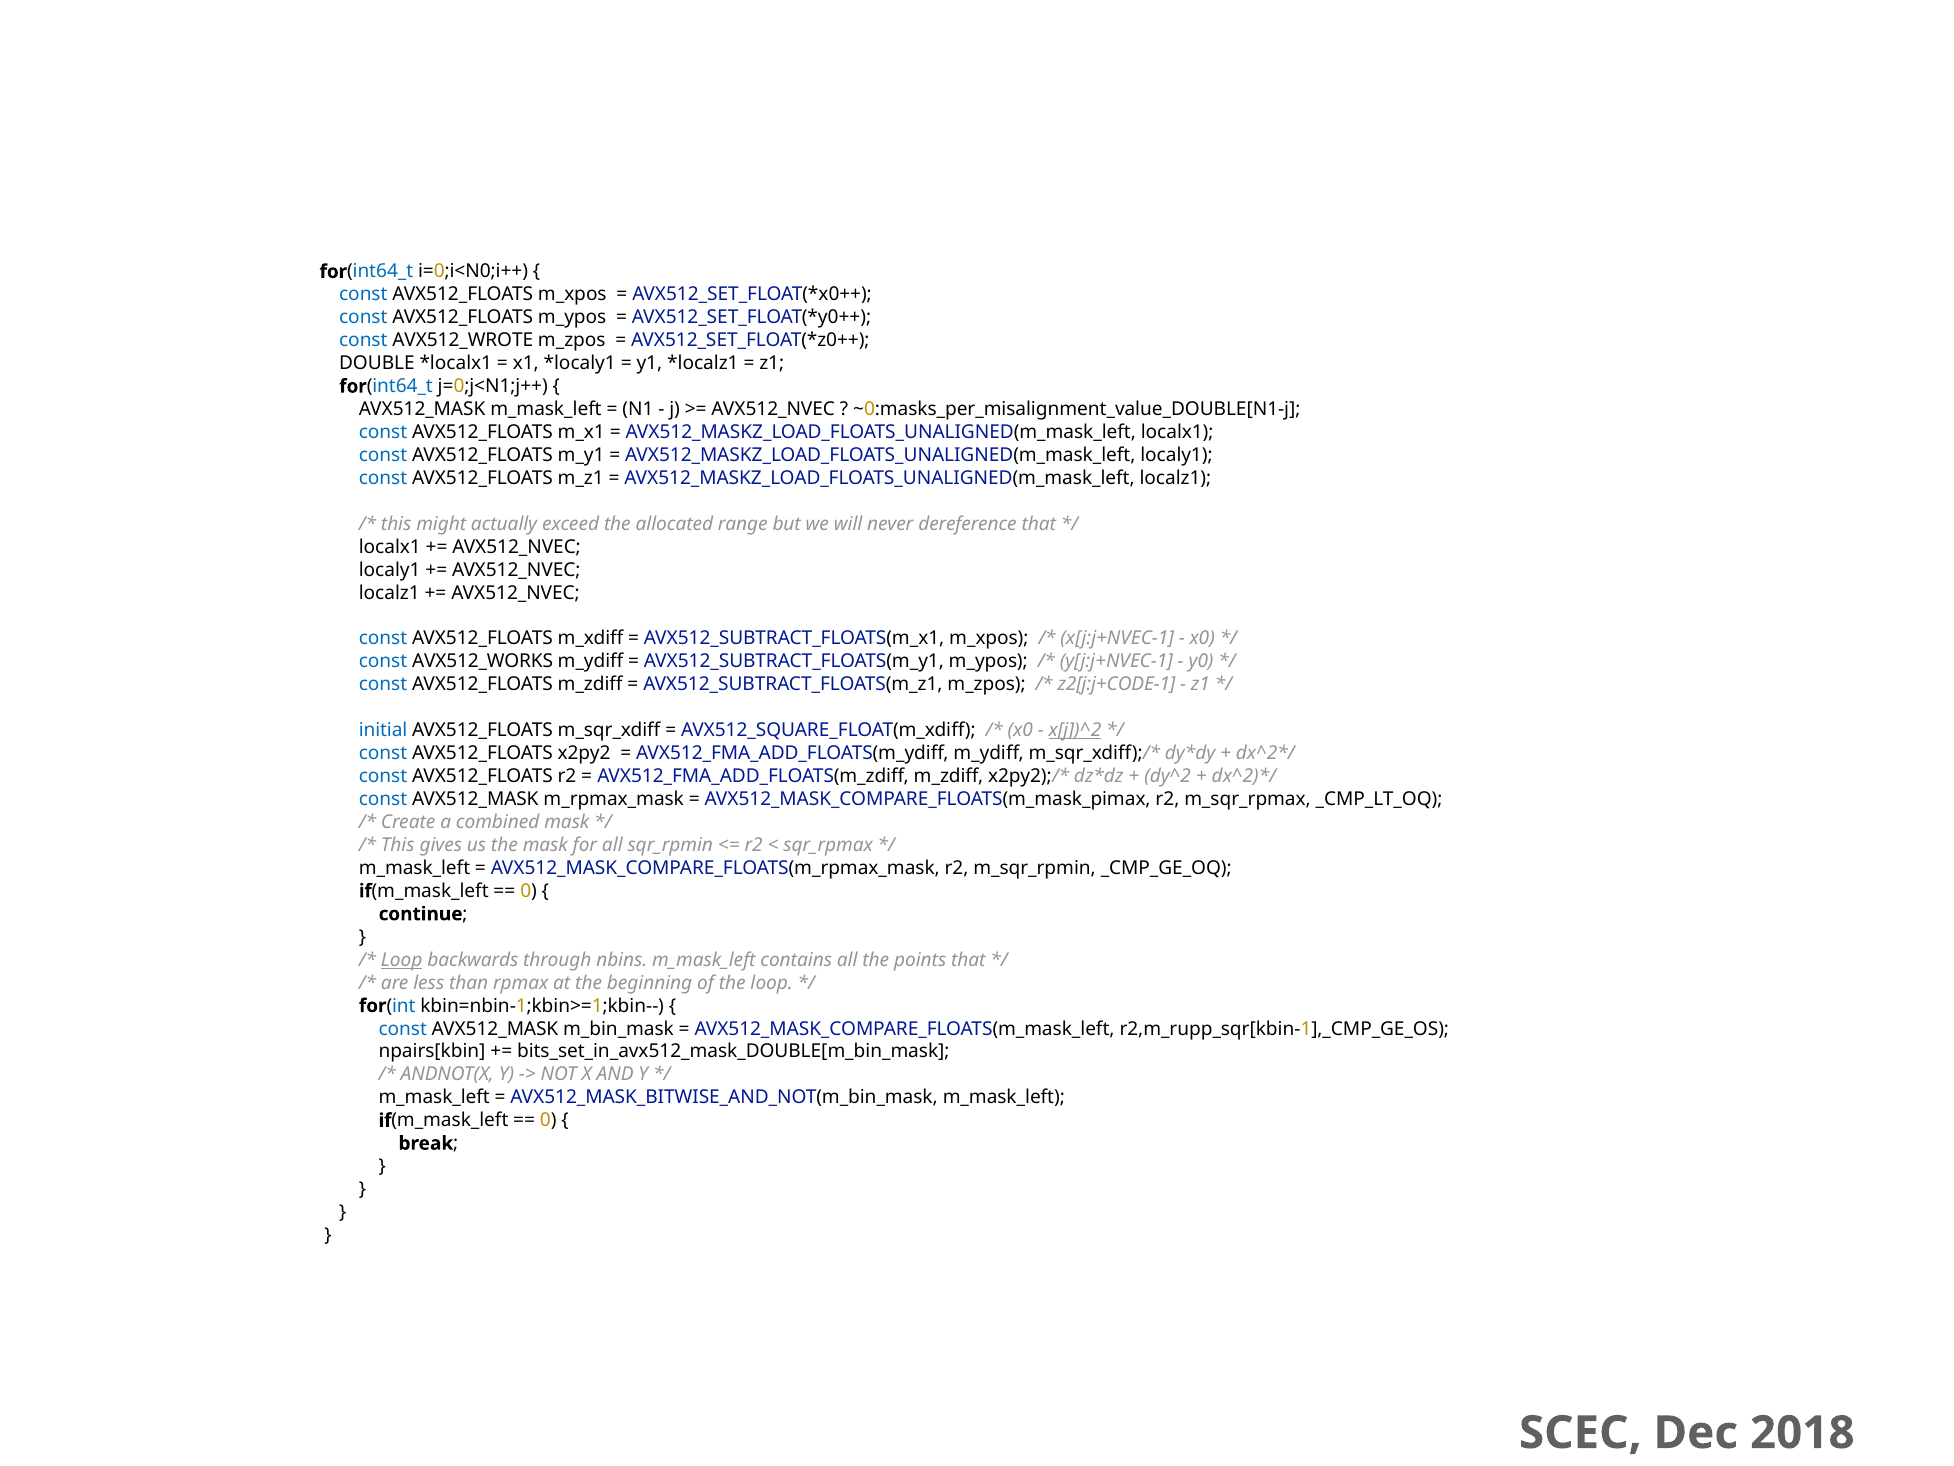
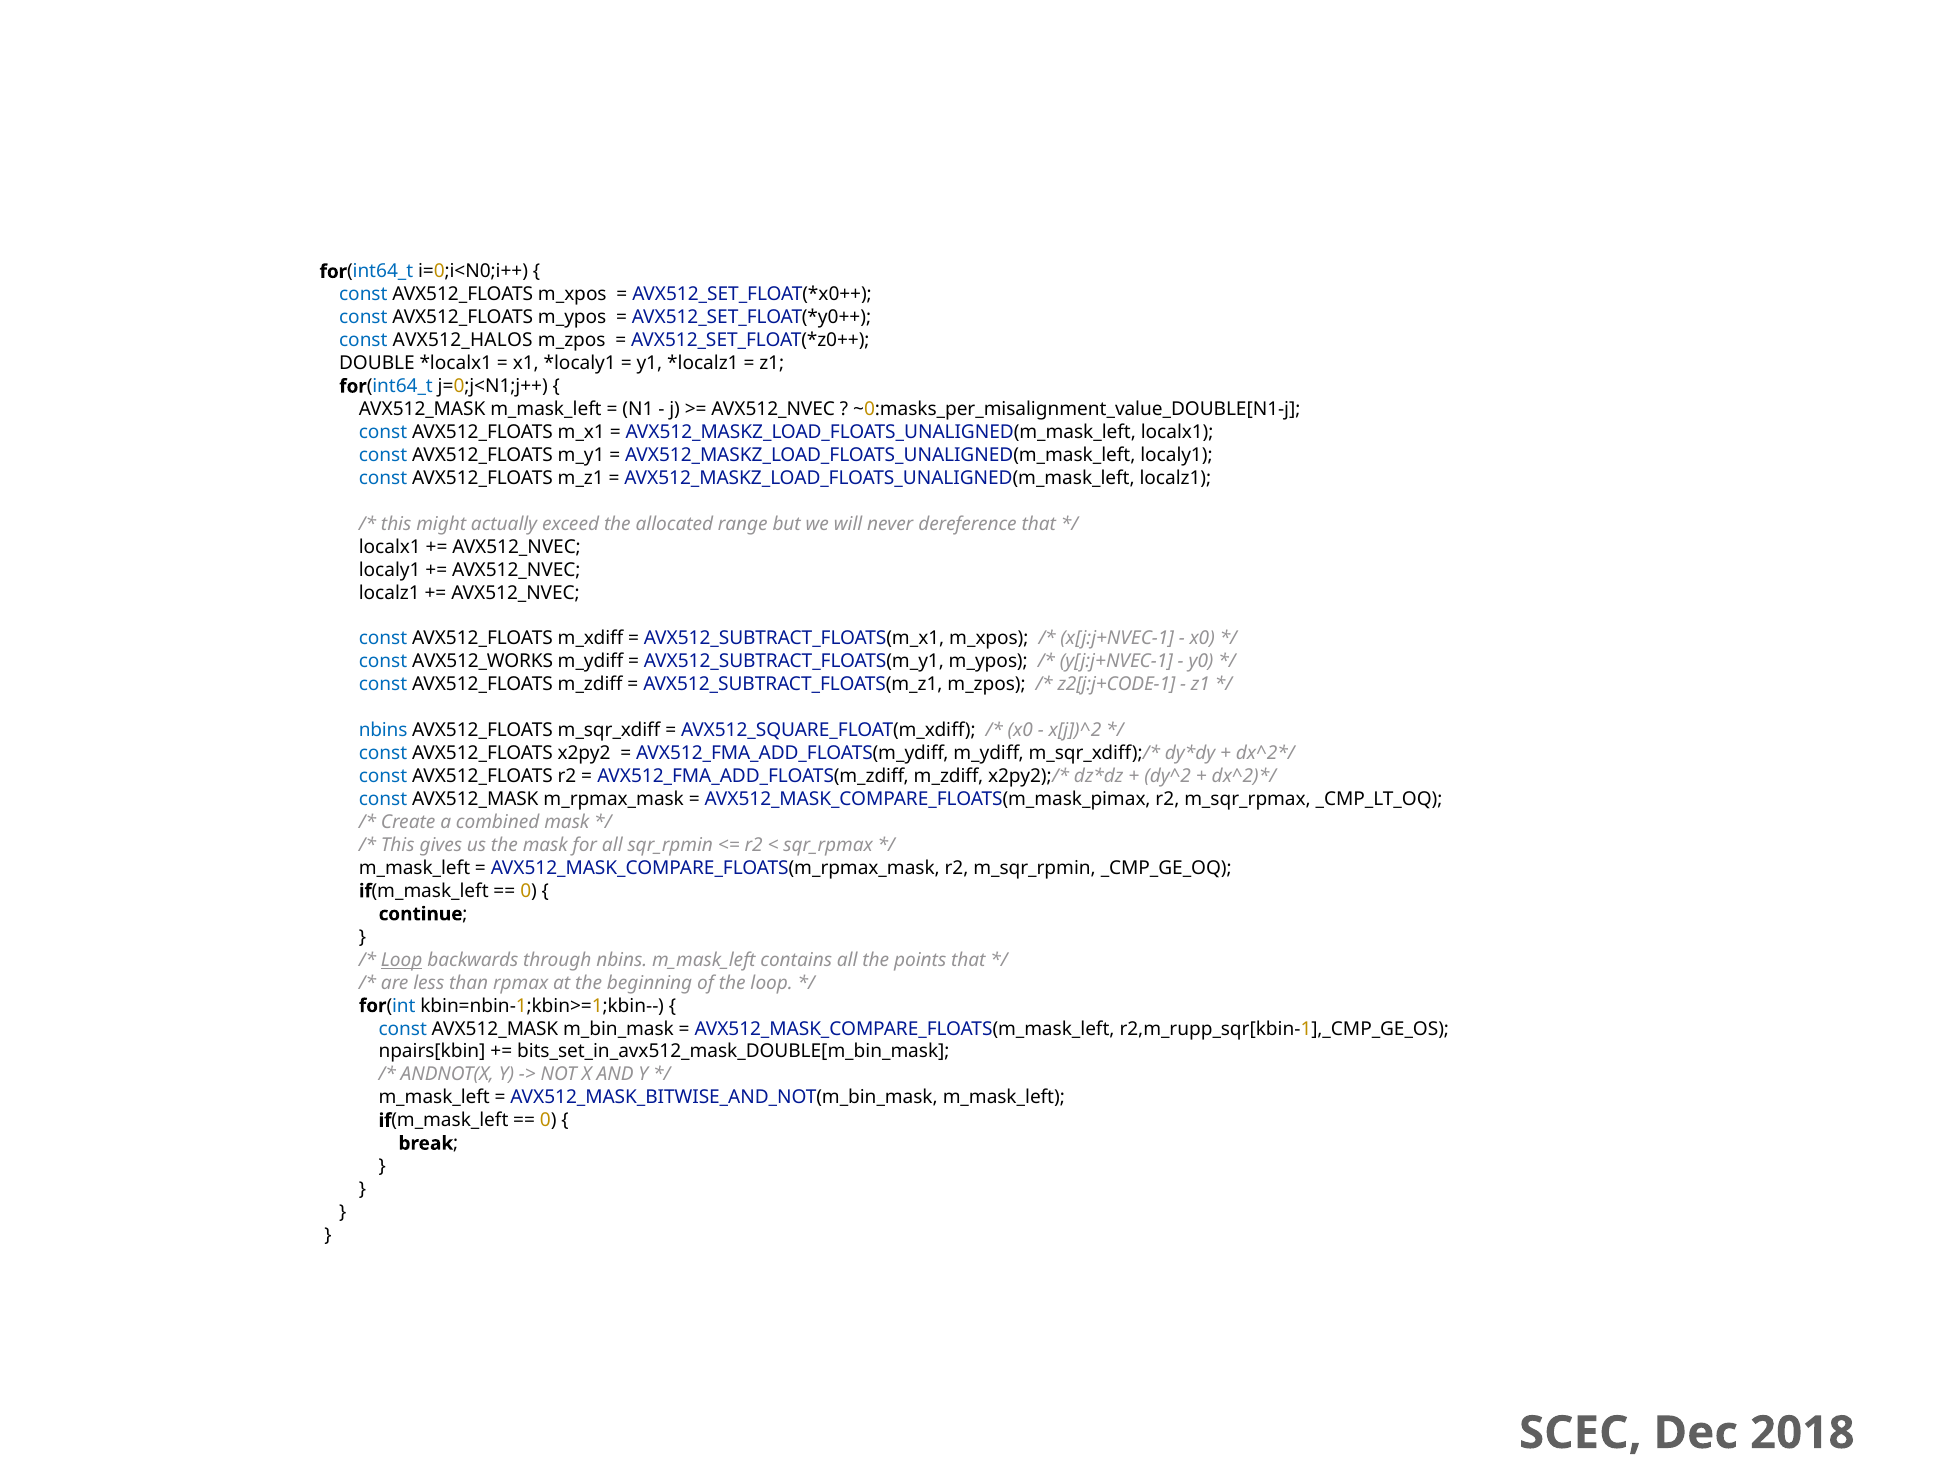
AVX512_WROTE: AVX512_WROTE -> AVX512_HALOS
initial at (383, 730): initial -> nbins
x[j])^2 underline: present -> none
